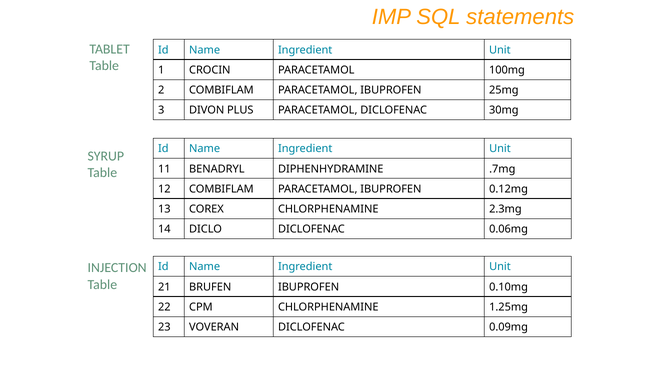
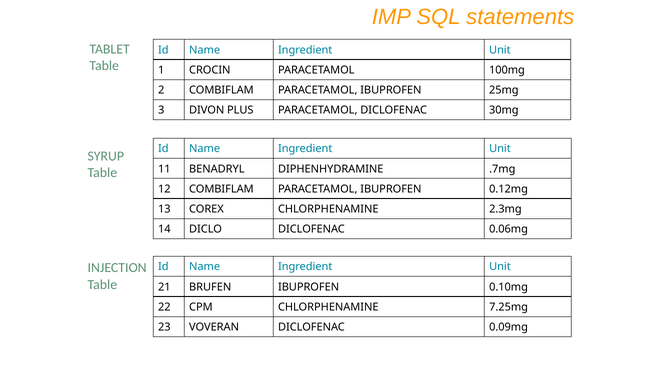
1.25mg: 1.25mg -> 7.25mg
